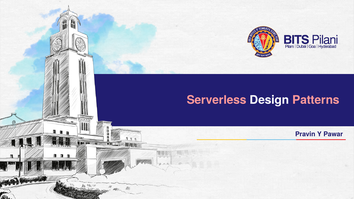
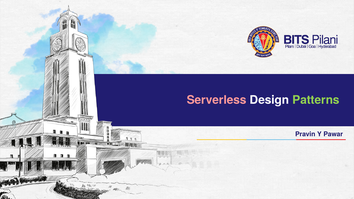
Patterns colour: pink -> light green
